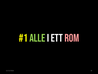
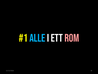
ALLE colour: light green -> light blue
